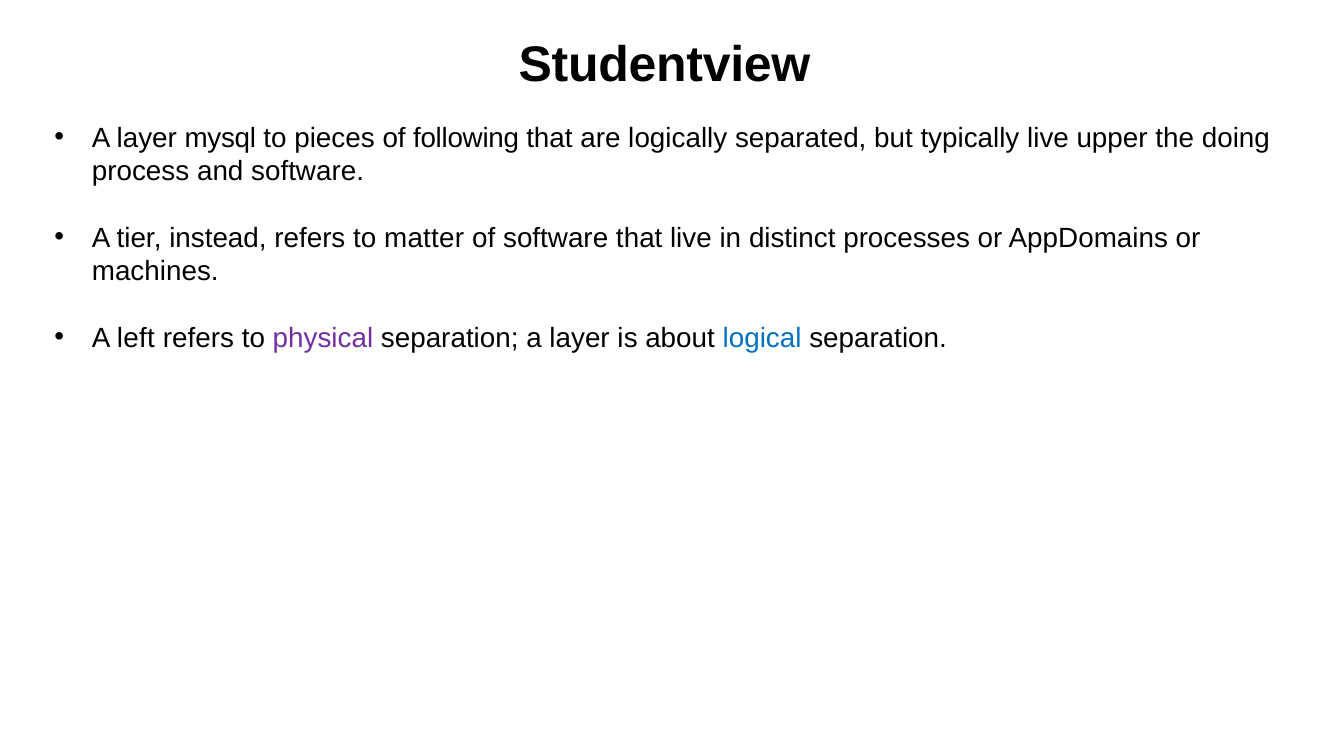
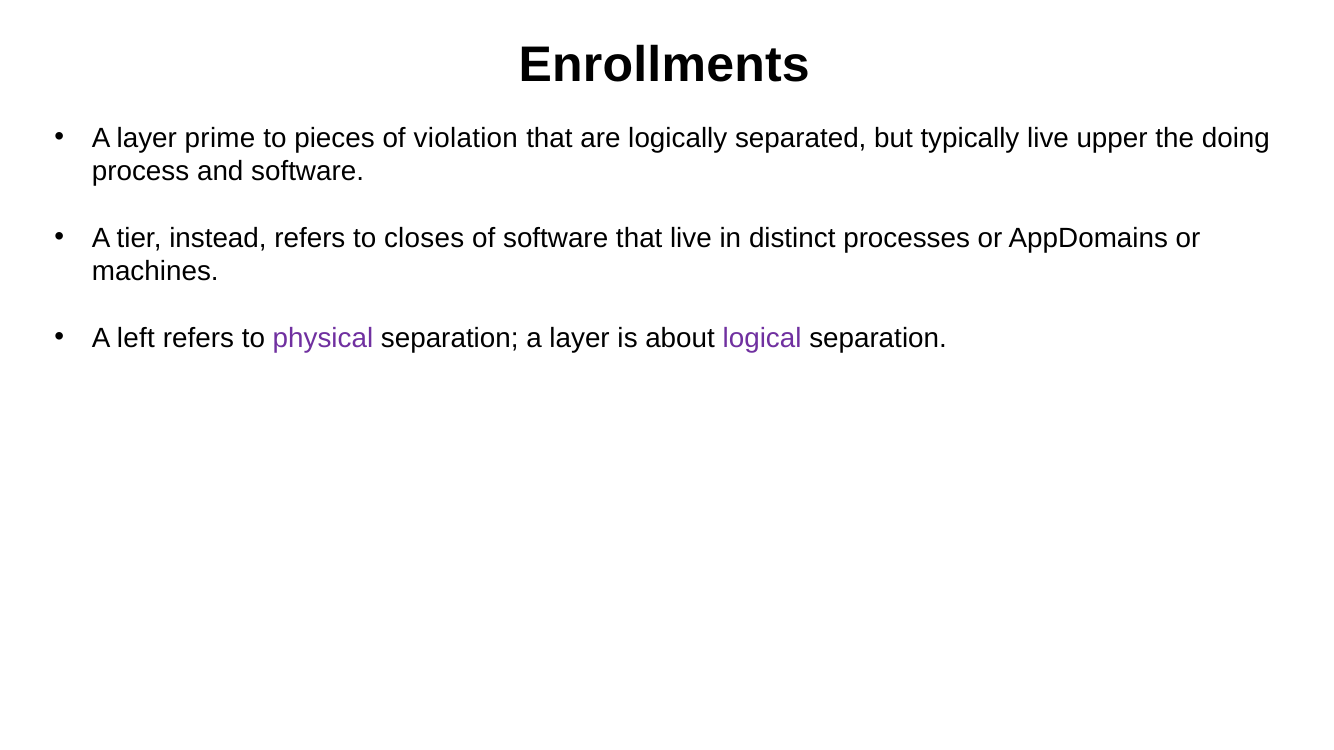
Studentview: Studentview -> Enrollments
mysql: mysql -> prime
following: following -> violation
matter: matter -> closes
logical colour: blue -> purple
